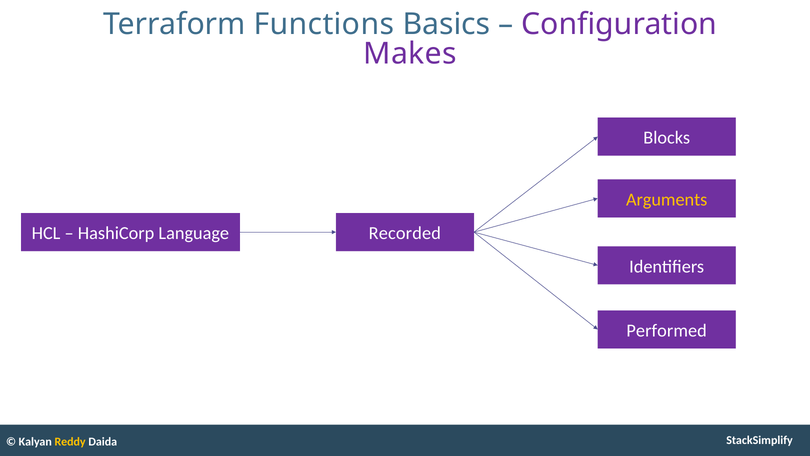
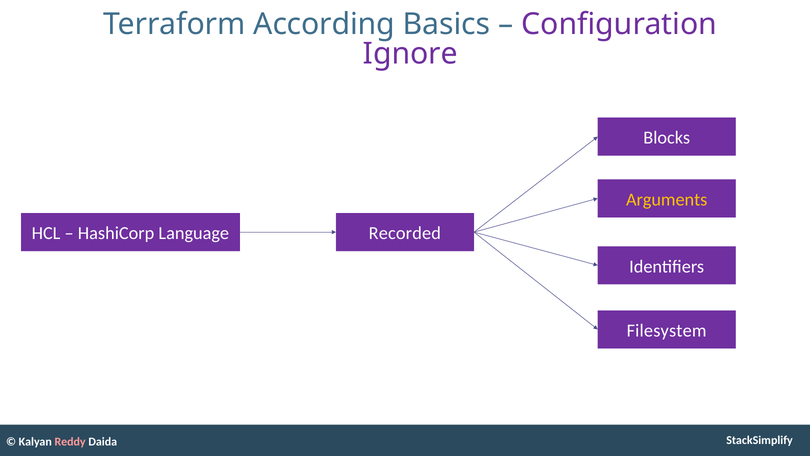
Functions: Functions -> According
Makes: Makes -> Ignore
Performed: Performed -> Filesystem
Reddy colour: yellow -> pink
